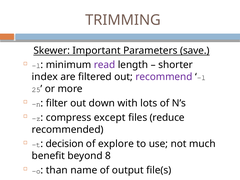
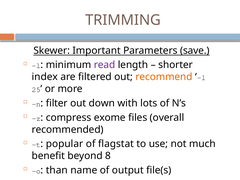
recommend colour: purple -> orange
except: except -> exome
reduce: reduce -> overall
decision: decision -> popular
explore: explore -> flagstat
